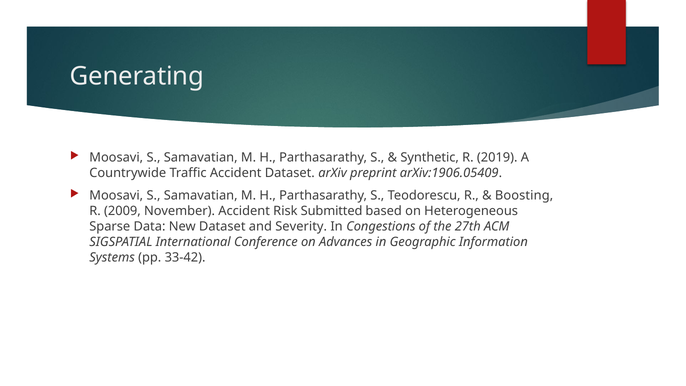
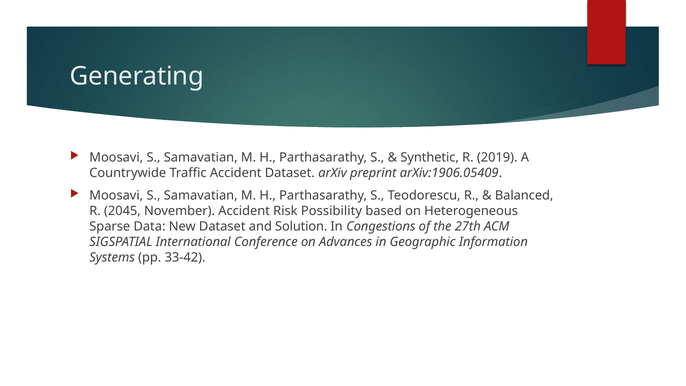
Boosting: Boosting -> Balanced
2009: 2009 -> 2045
Submitted: Submitted -> Possibility
Severity: Severity -> Solution
